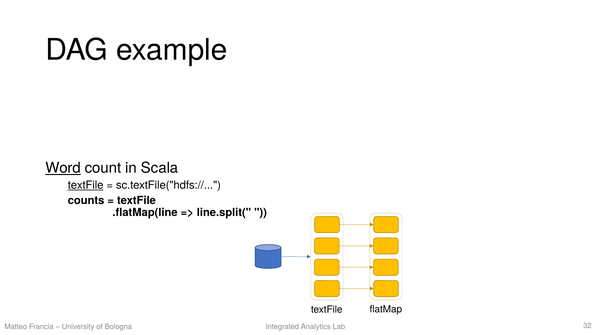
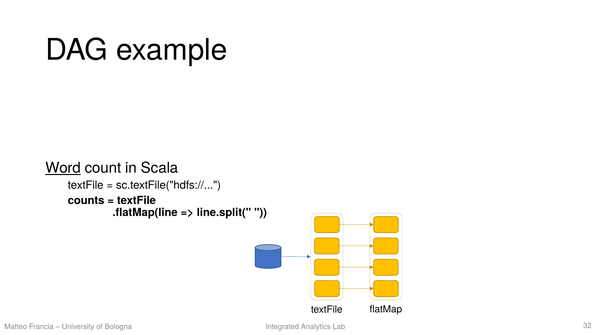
textFile at (86, 185) underline: present -> none
